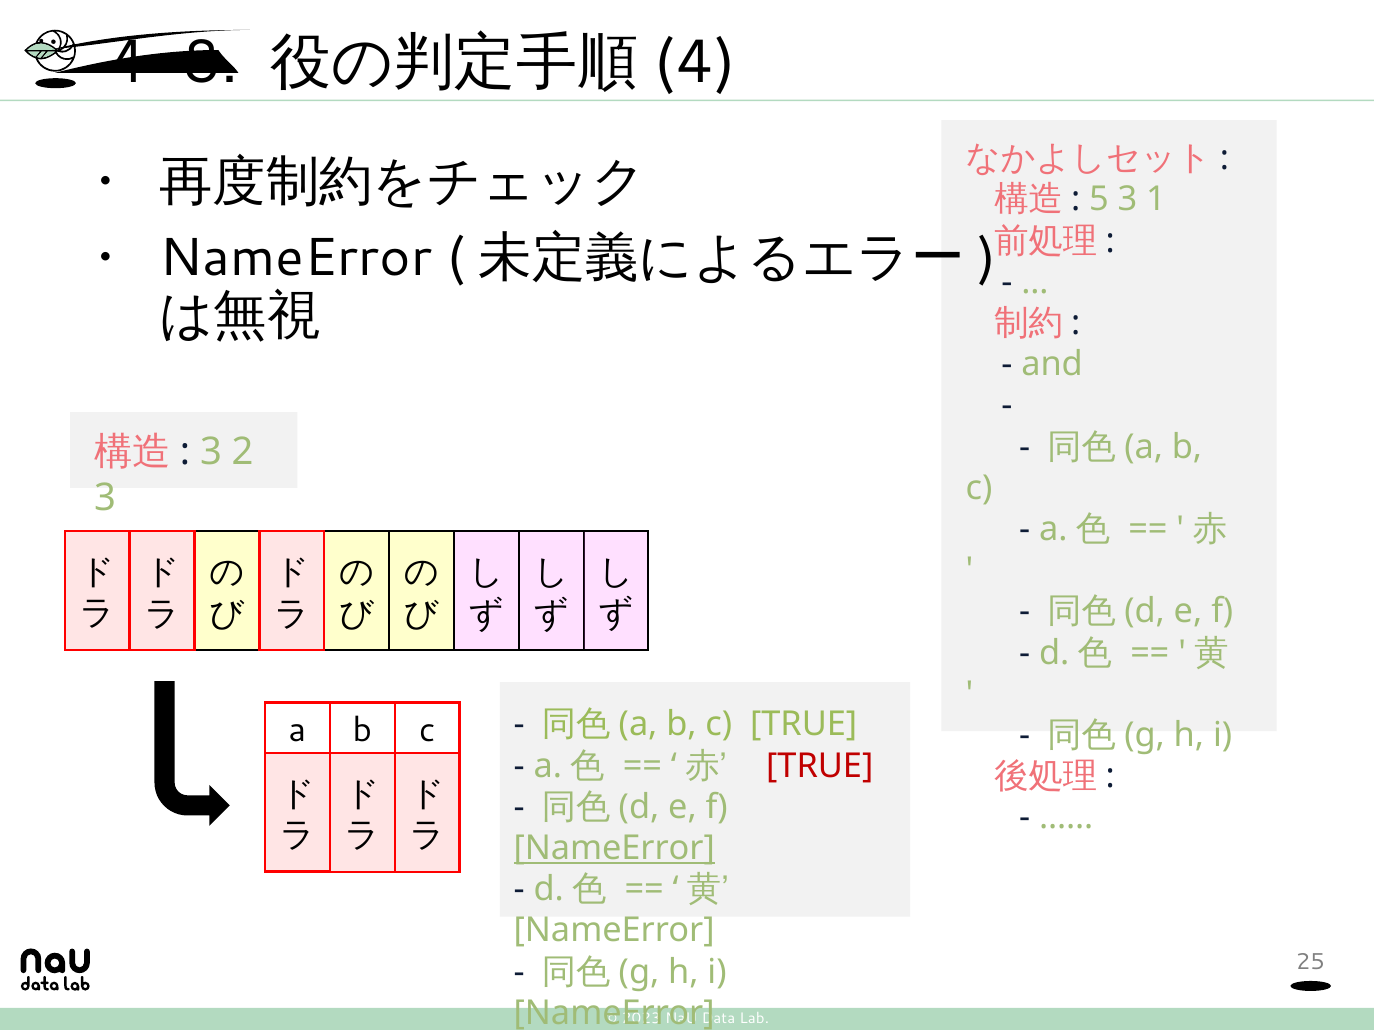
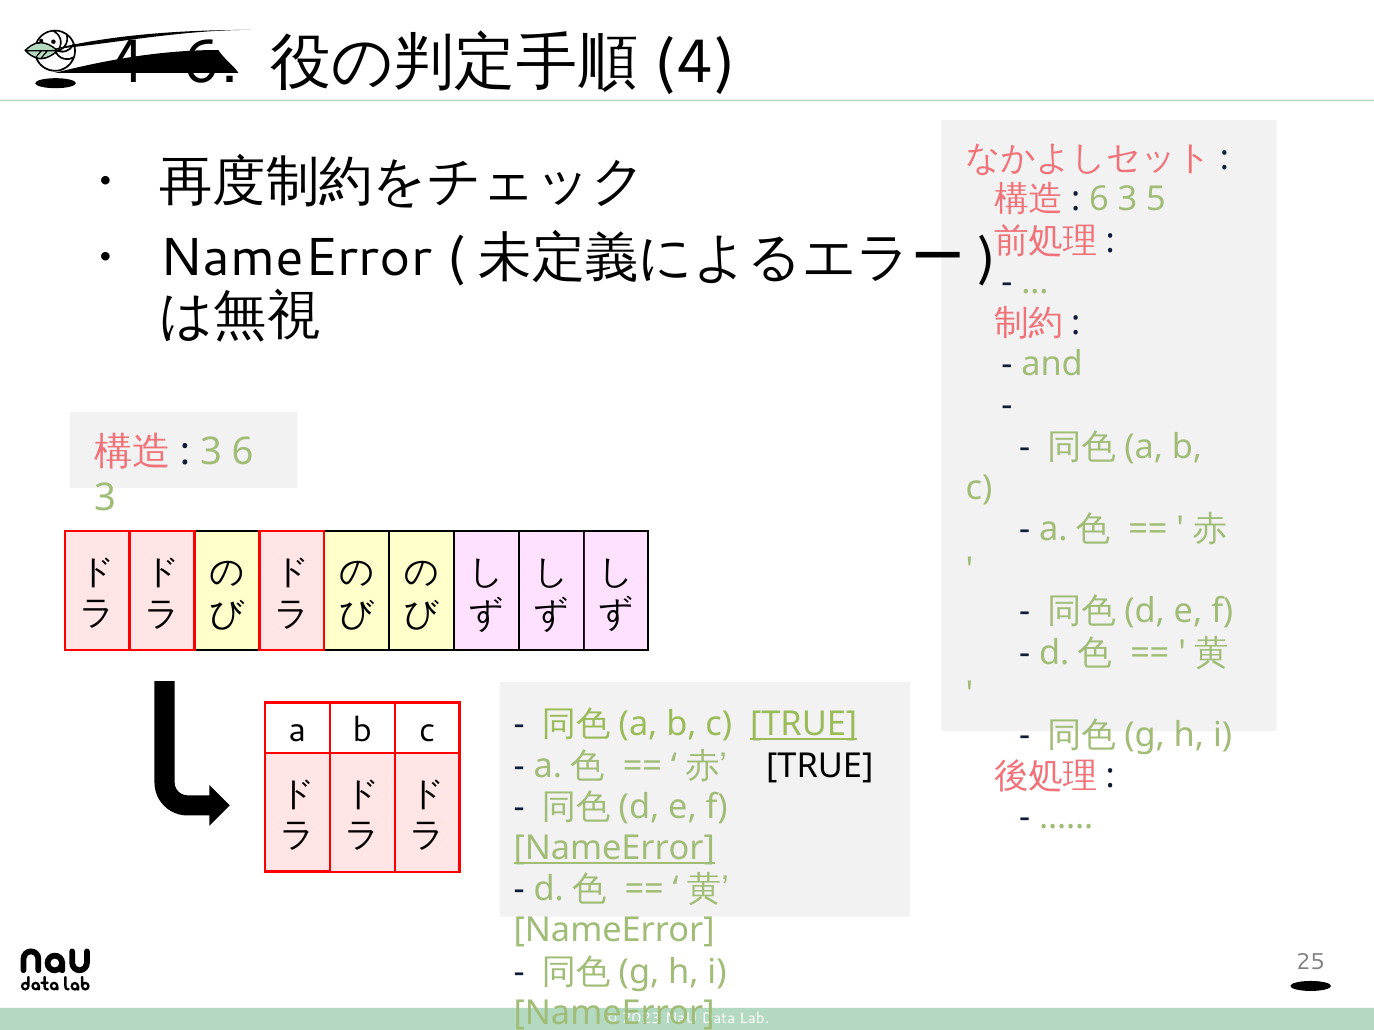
4-8: 4-8 -> 4-6
5 at (1099, 200): 5 -> 6
1: 1 -> 5
3 2: 2 -> 6
TRUE at (804, 725) underline: none -> present
TRUE at (820, 766) colour: red -> black
